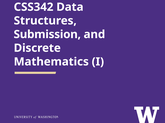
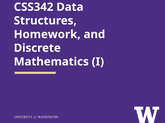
Submission: Submission -> Homework
